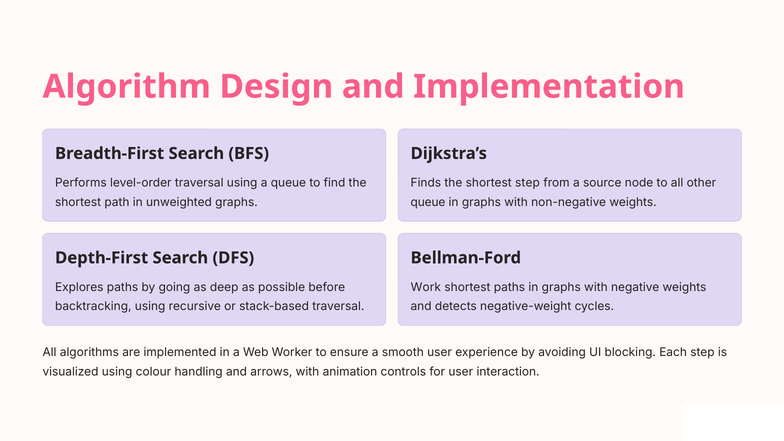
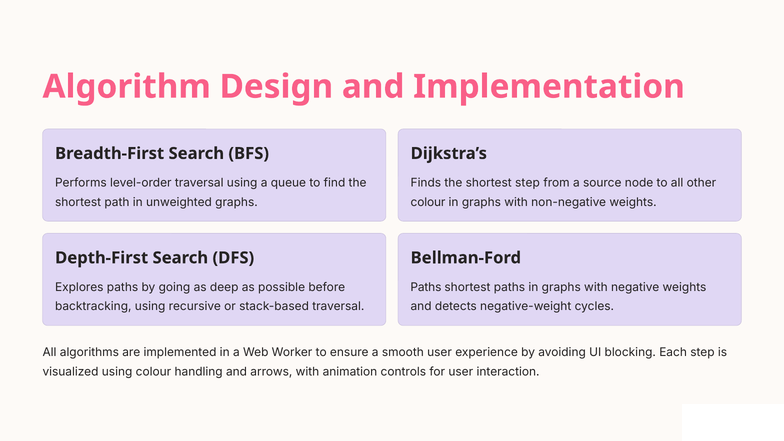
queue at (428, 202): queue -> colour
Work at (426, 287): Work -> Paths
